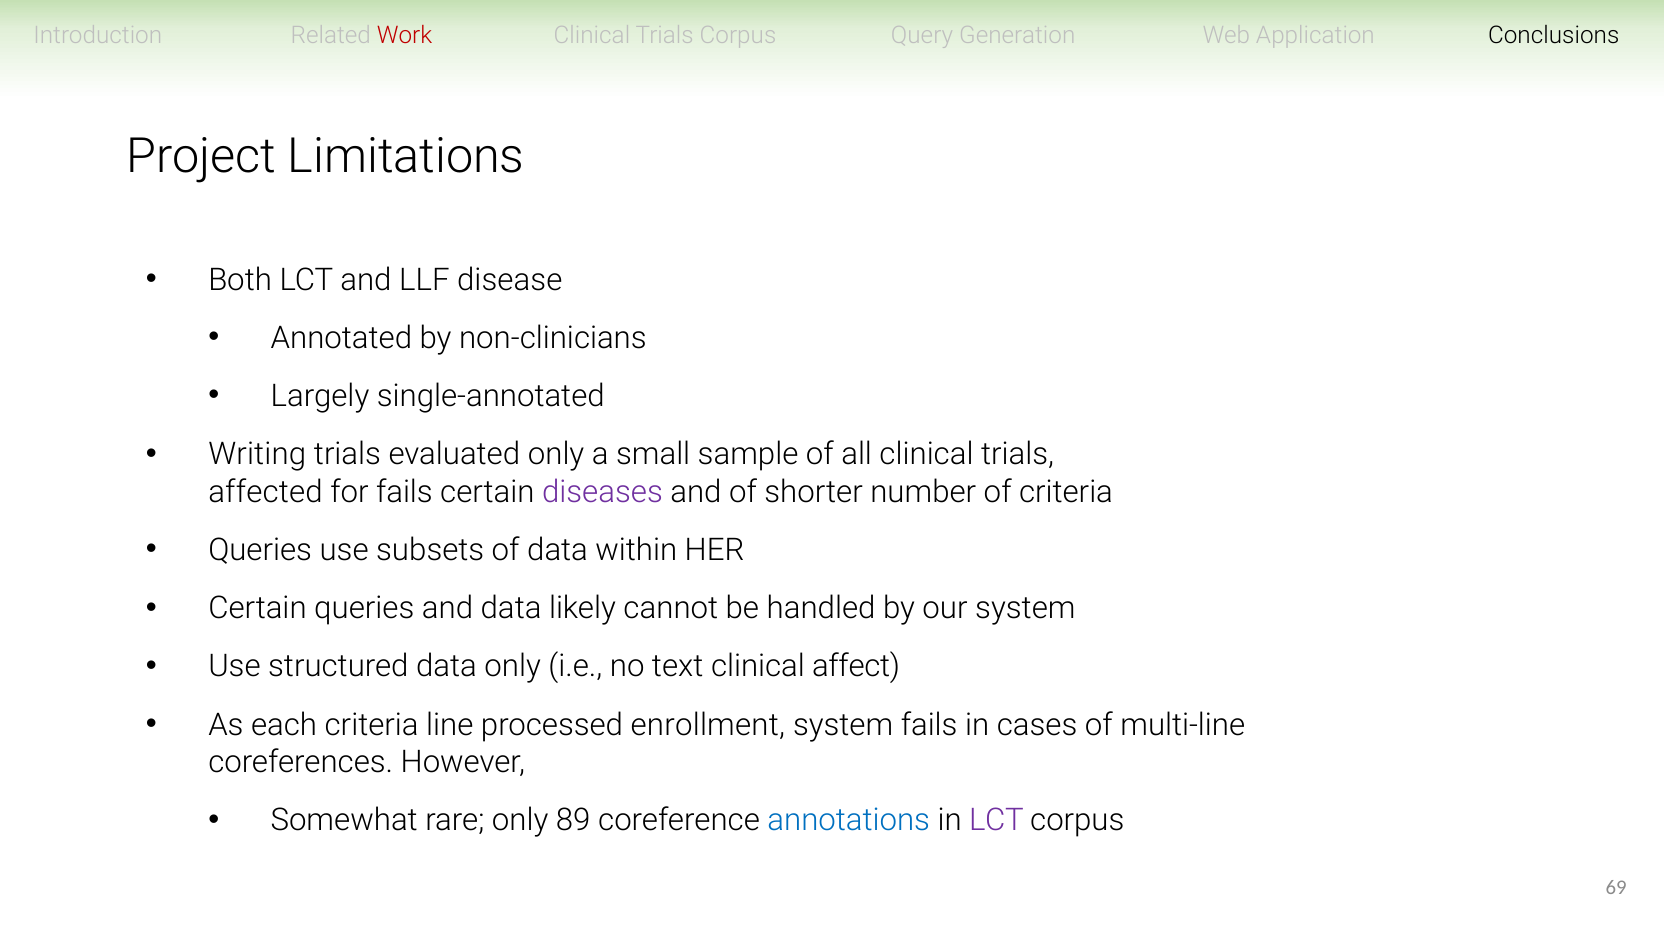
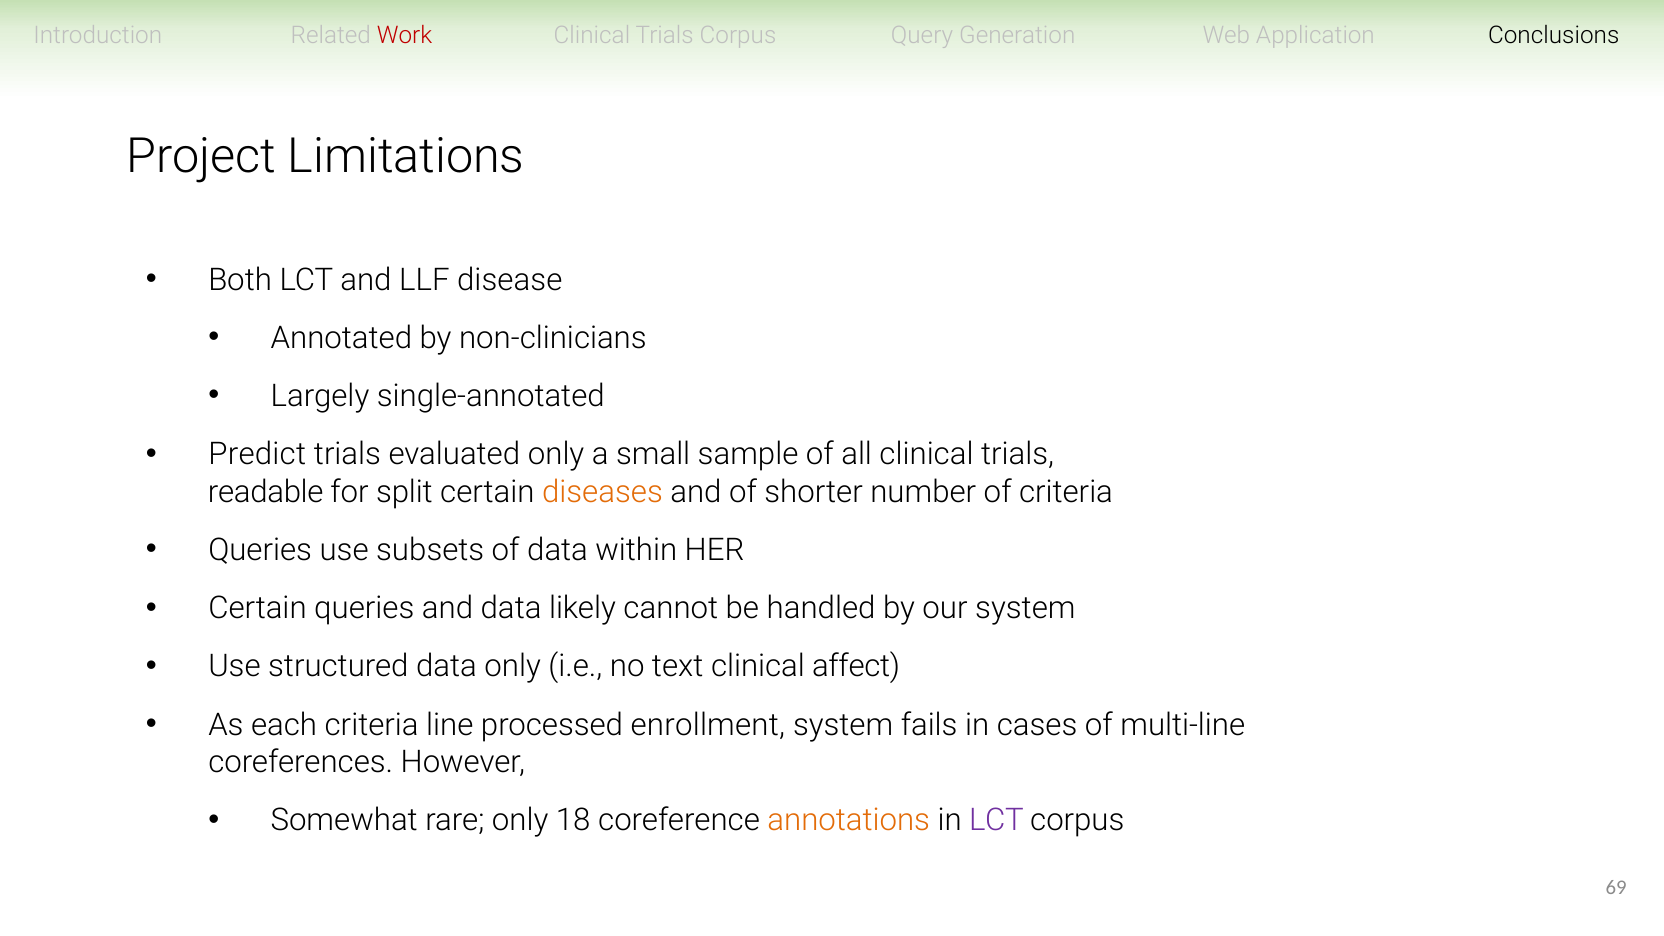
Writing: Writing -> Predict
affected: affected -> readable
for fails: fails -> split
diseases colour: purple -> orange
89: 89 -> 18
annotations colour: blue -> orange
